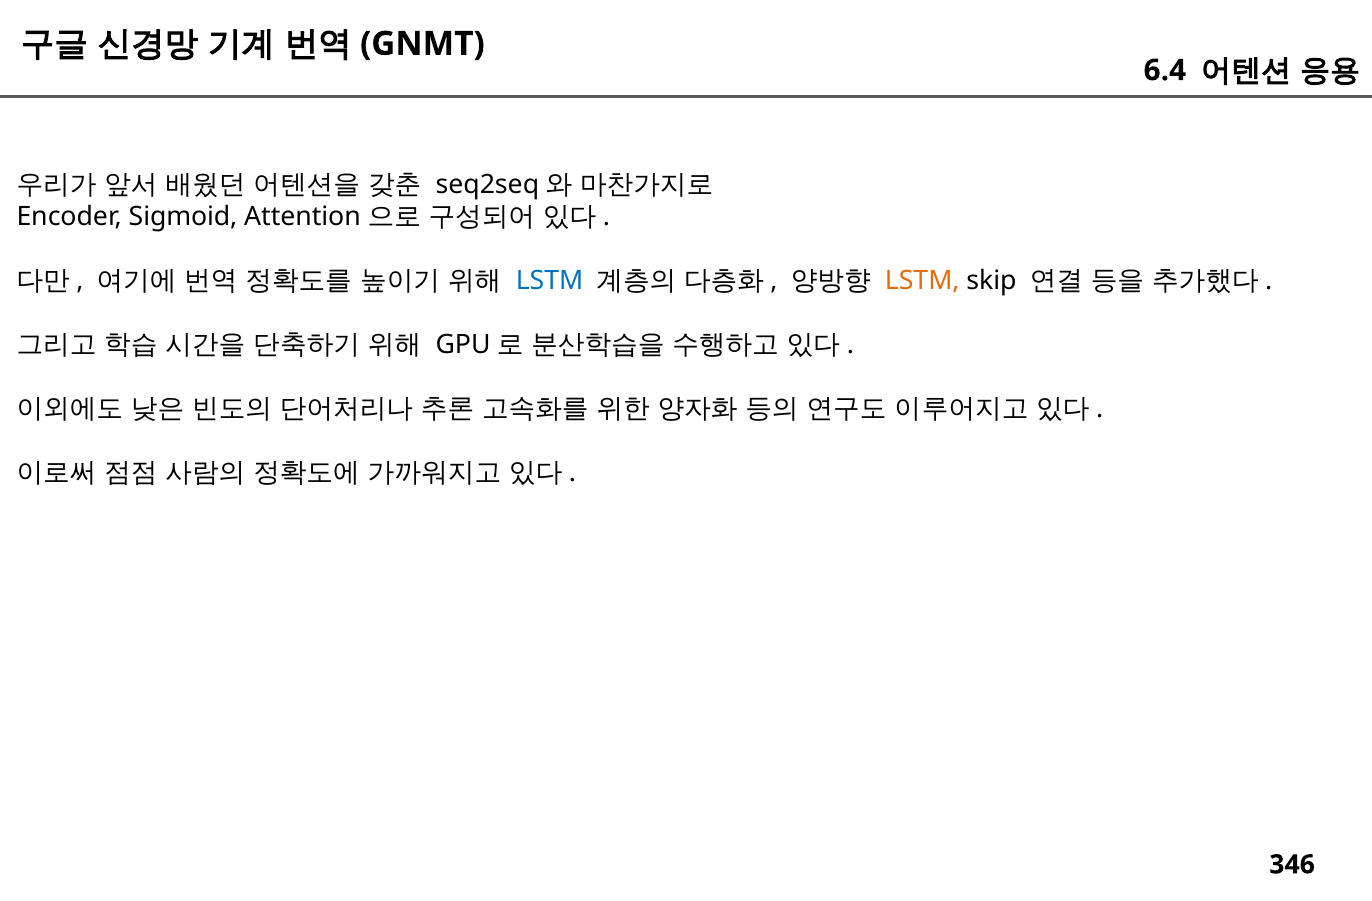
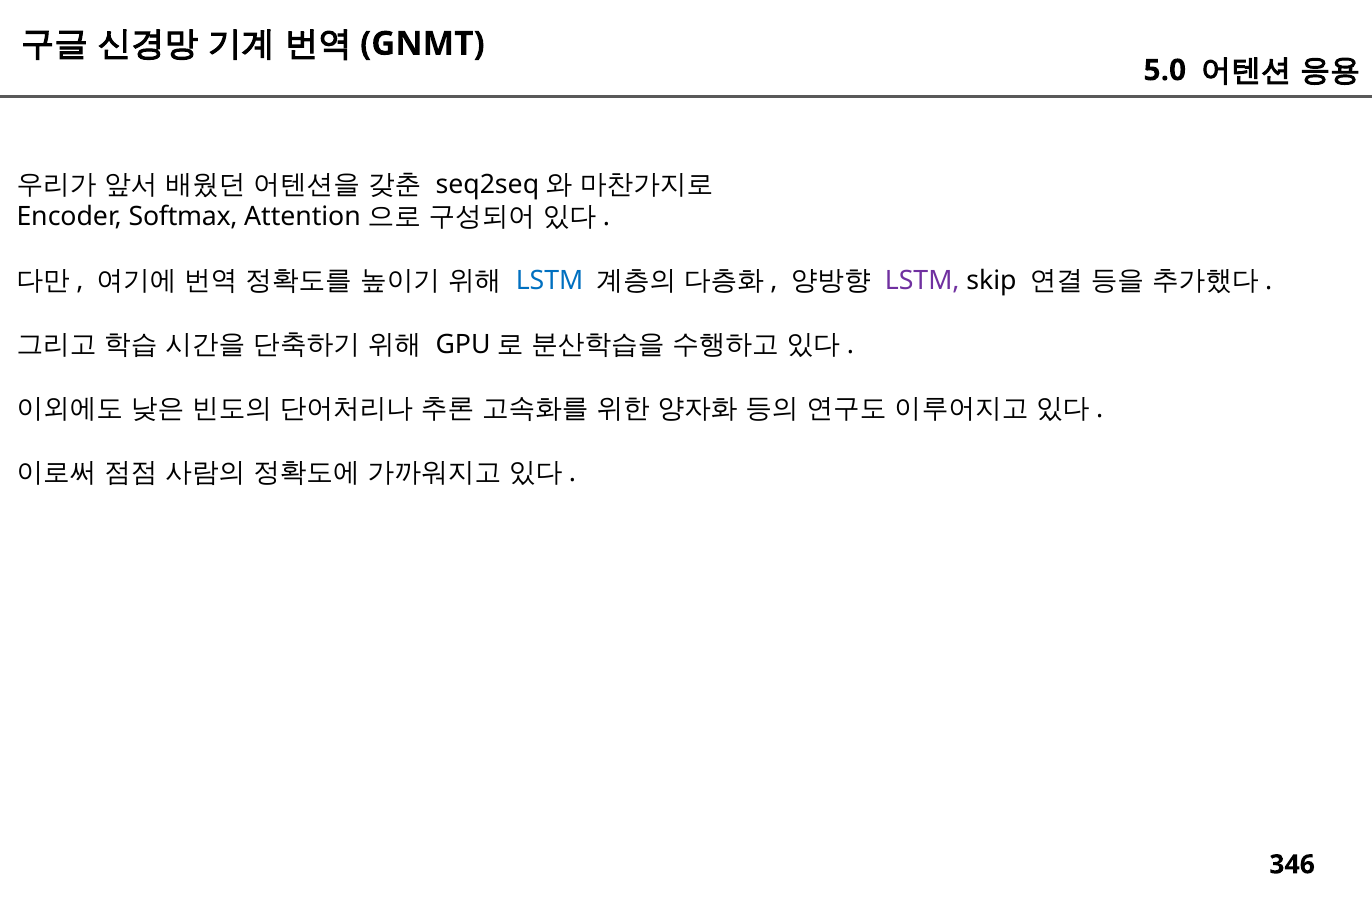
6.4: 6.4 -> 5.0
Sigmoid: Sigmoid -> Softmax
LSTM at (922, 281) colour: orange -> purple
